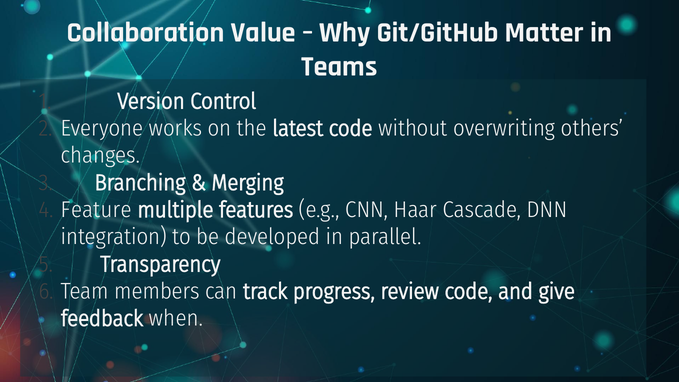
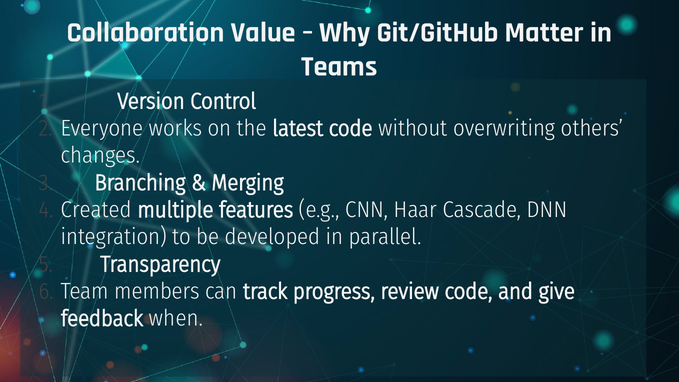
Feature: Feature -> Created
